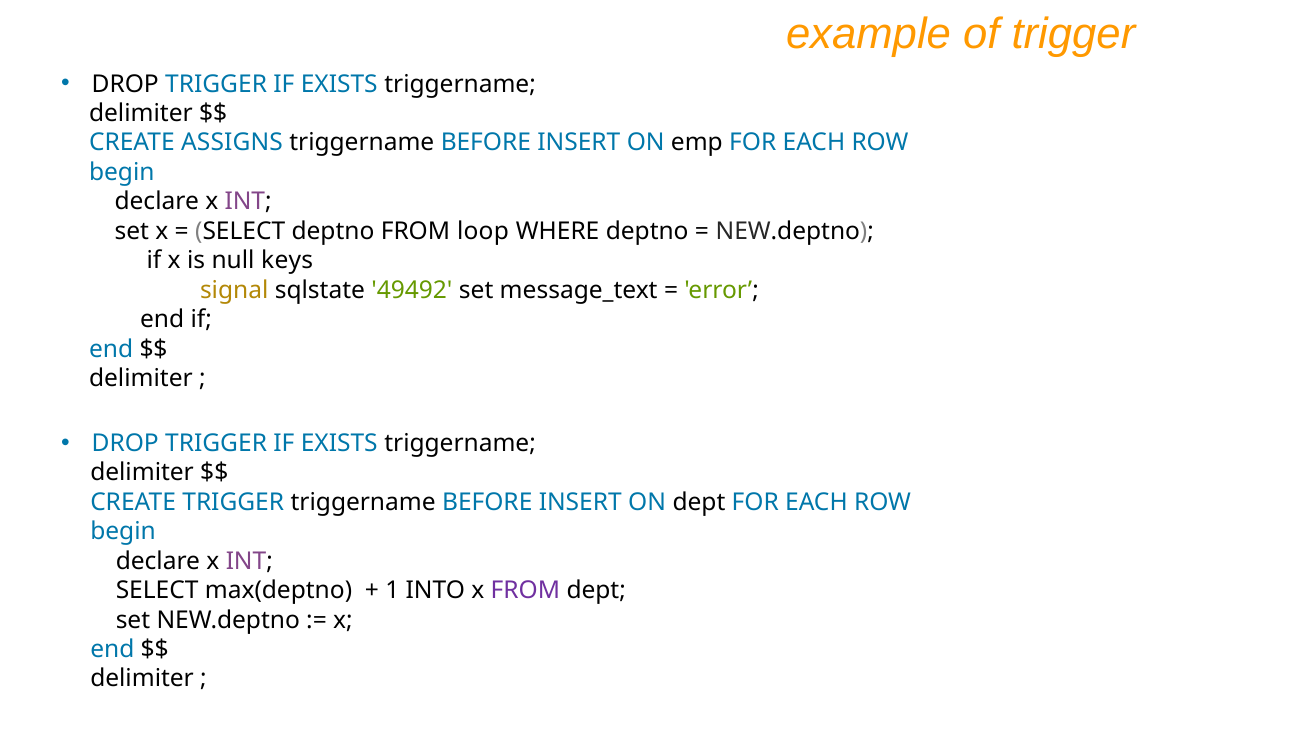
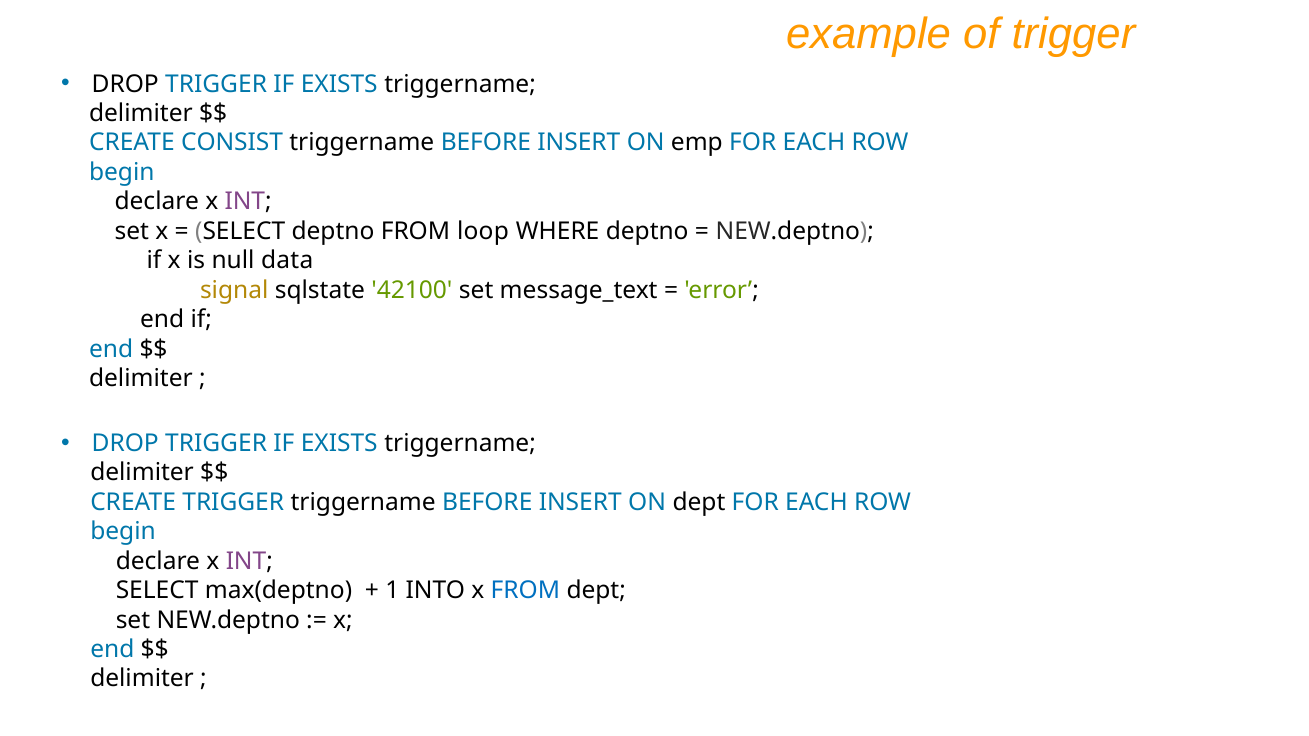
ASSIGNS: ASSIGNS -> CONSIST
keys: keys -> data
49492: 49492 -> 42100
FROM at (525, 591) colour: purple -> blue
